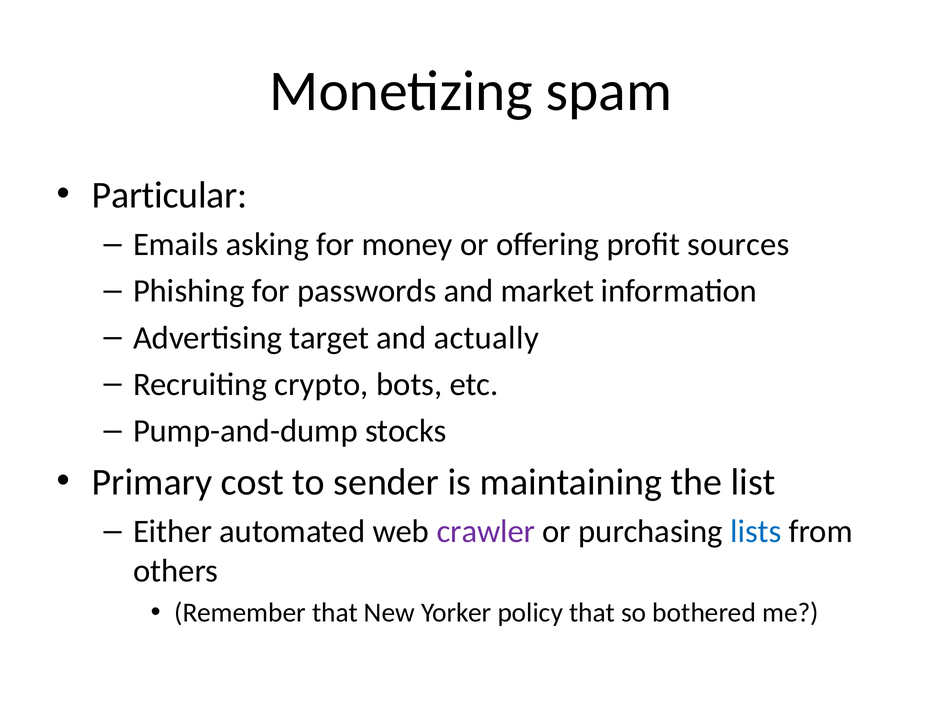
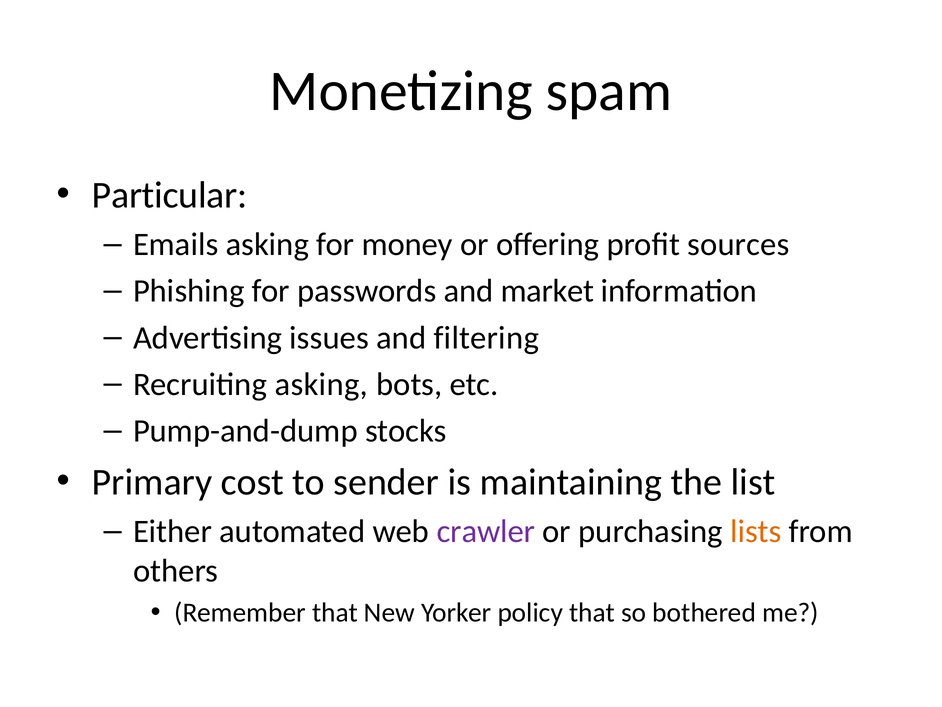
target: target -> issues
actually: actually -> filtering
Recruiting crypto: crypto -> asking
lists colour: blue -> orange
